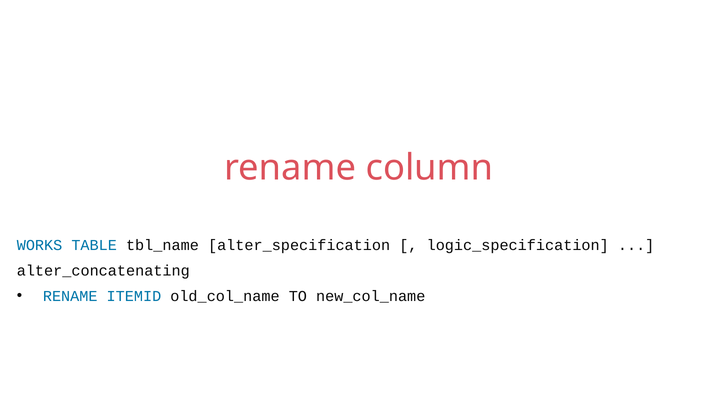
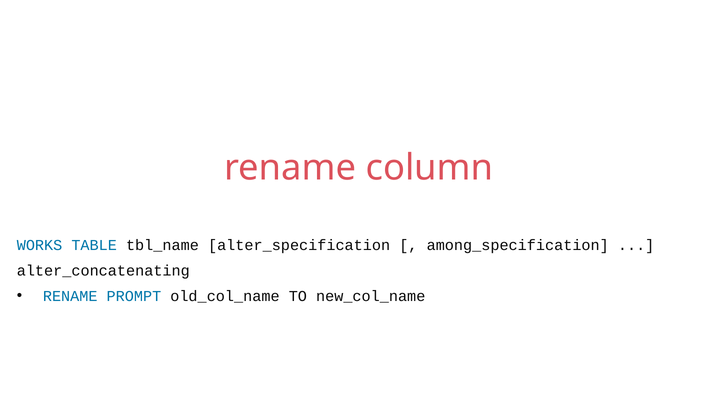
logic_specification: logic_specification -> among_specification
ITEMID: ITEMID -> PROMPT
